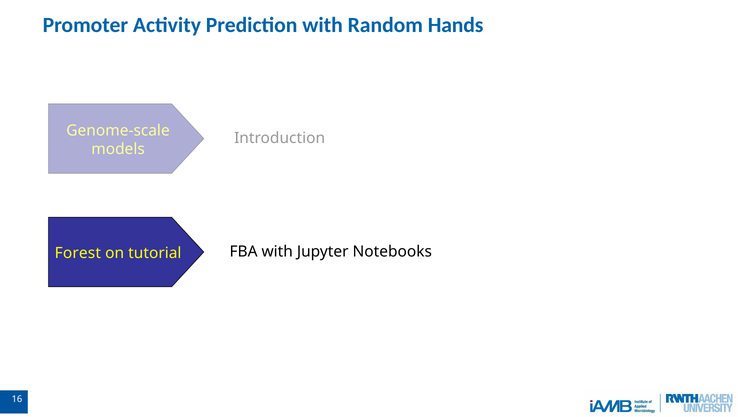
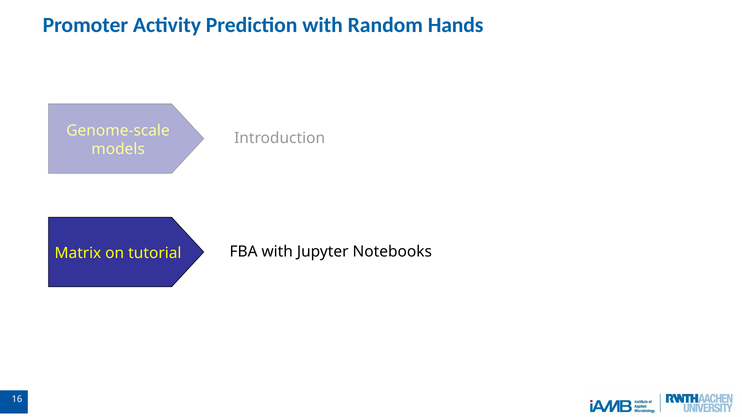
Forest: Forest -> Matrix
